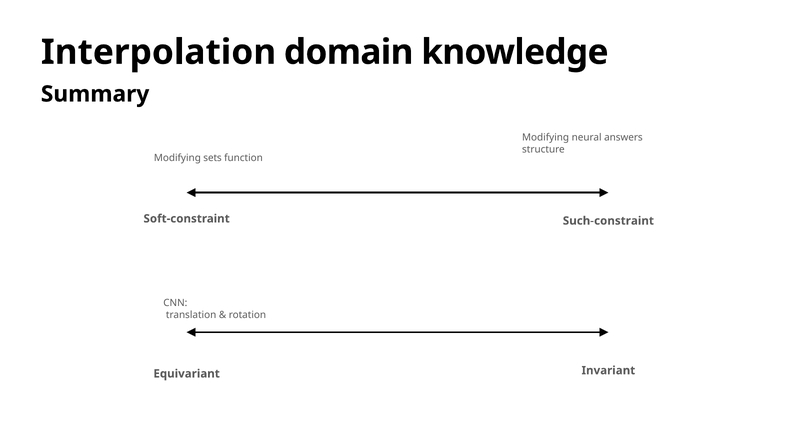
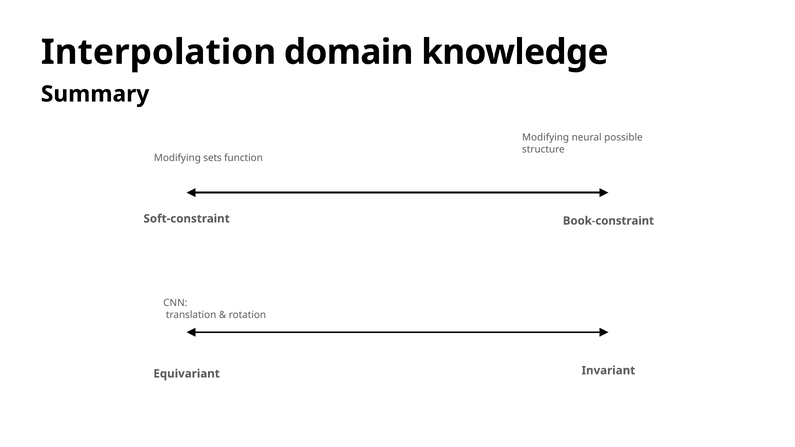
answers: answers -> possible
Such-constraint: Such-constraint -> Book-constraint
